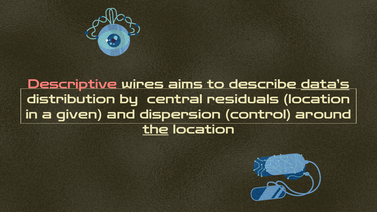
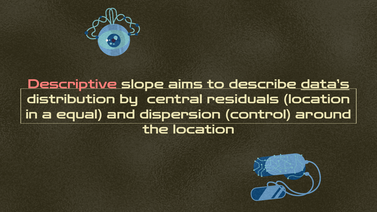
wires: wires -> slope
given: given -> equal
the underline: present -> none
